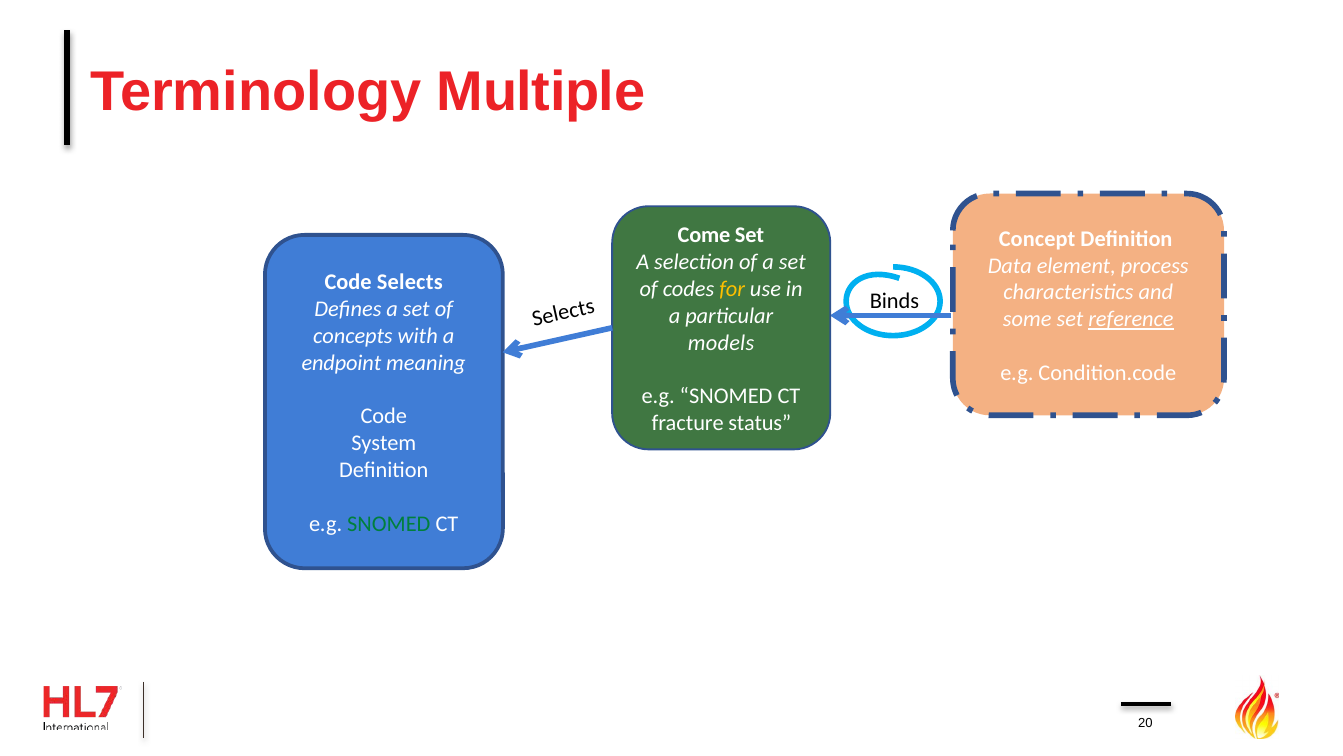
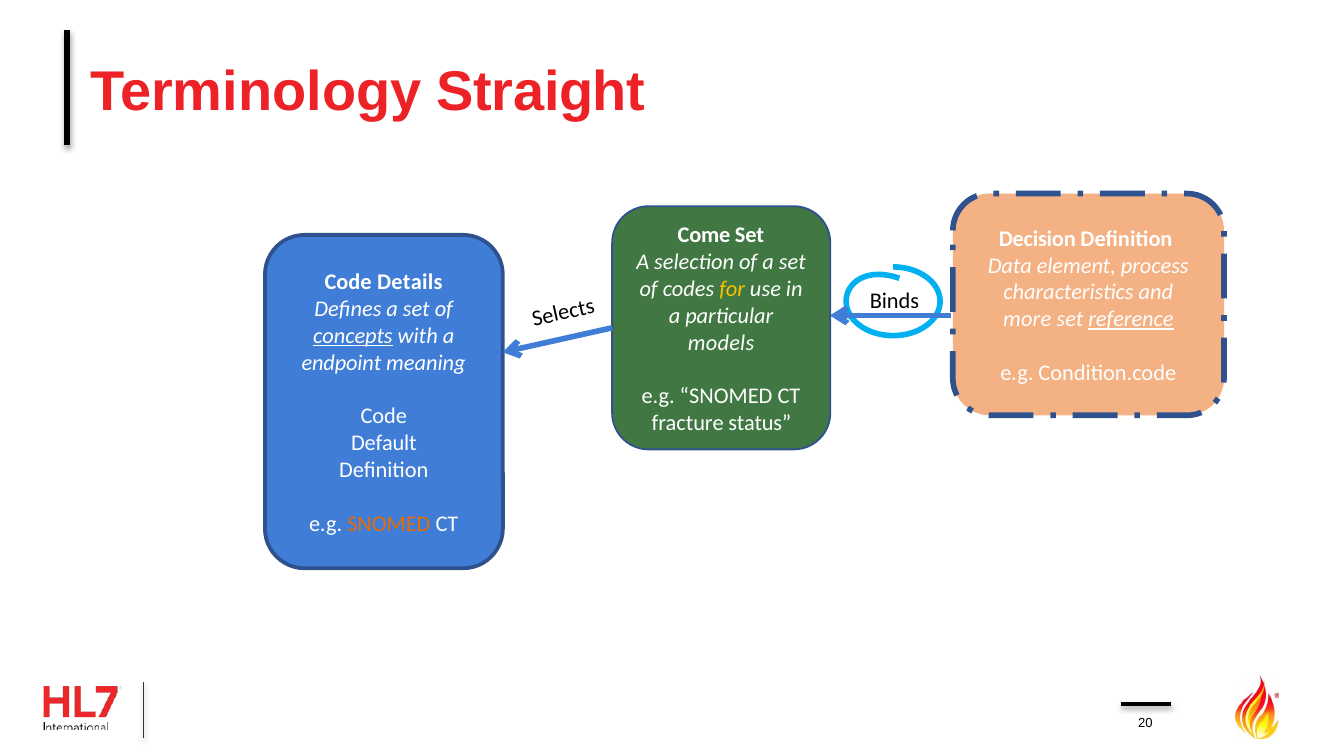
Multiple: Multiple -> Straight
Concept: Concept -> Decision
Code Selects: Selects -> Details
some: some -> more
concepts underline: none -> present
System: System -> Default
SNOMED at (389, 524) colour: green -> orange
